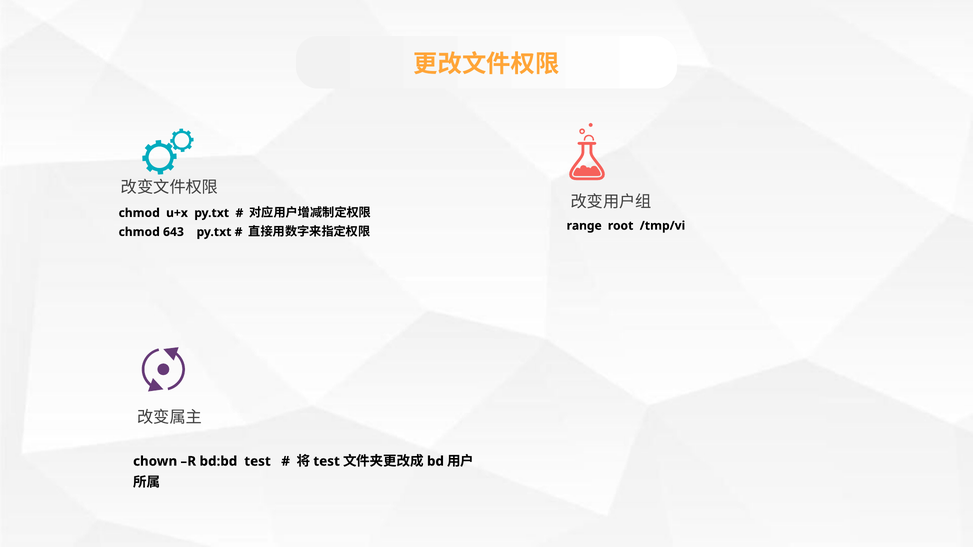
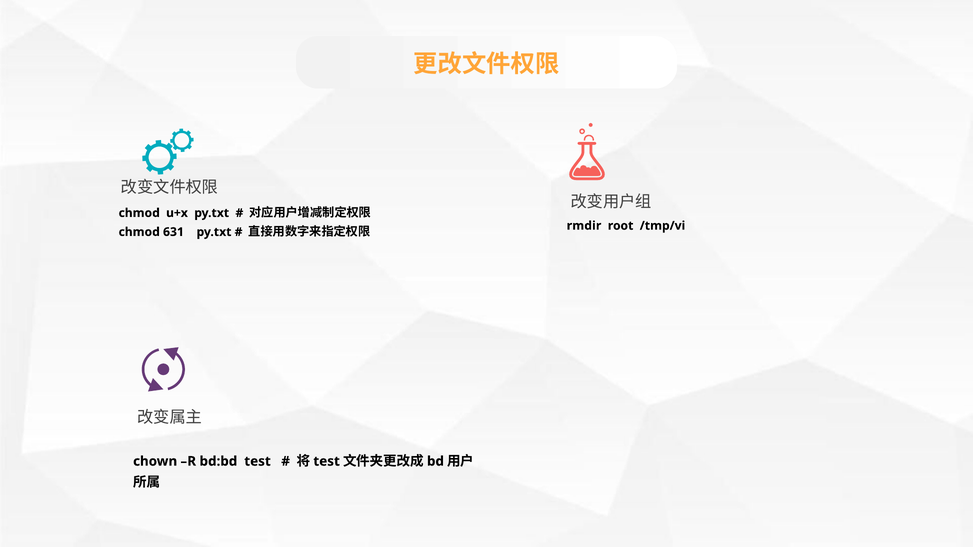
range: range -> rmdir
643: 643 -> 631
